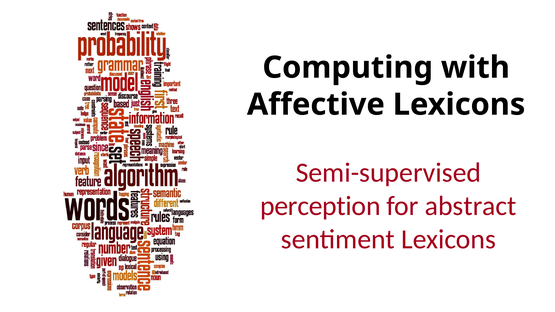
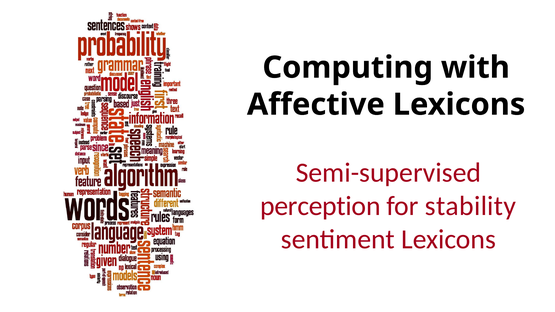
abstract: abstract -> stability
